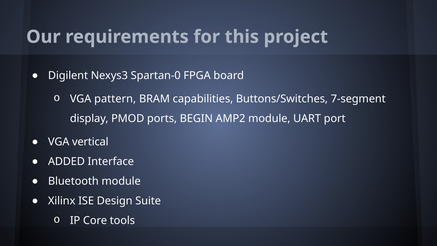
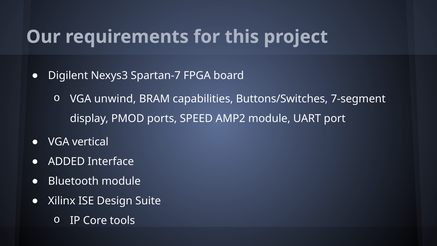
Spartan-0: Spartan-0 -> Spartan-7
pattern: pattern -> unwind
BEGIN: BEGIN -> SPEED
